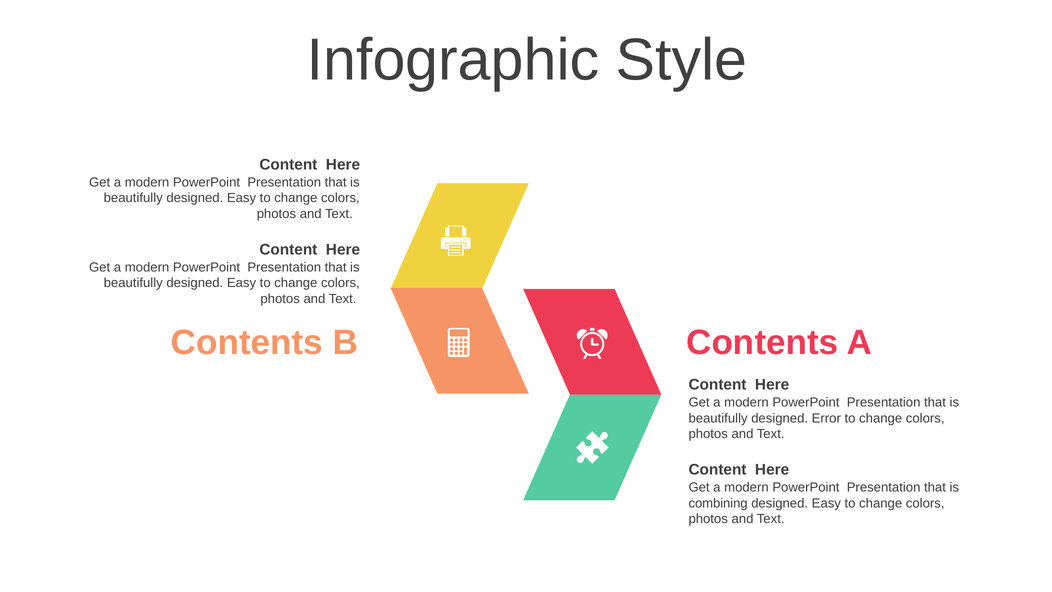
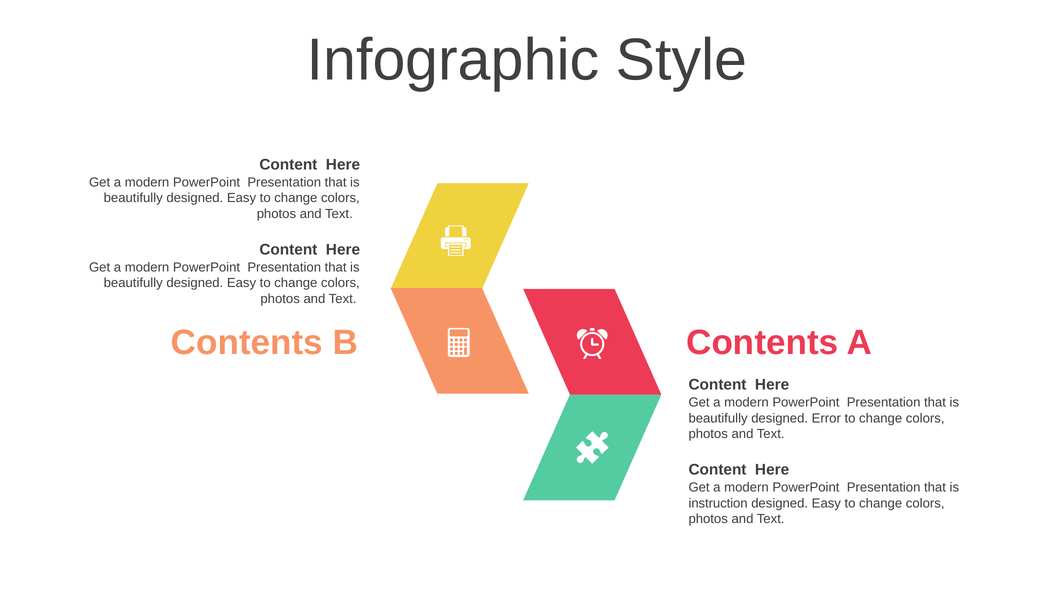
combining: combining -> instruction
